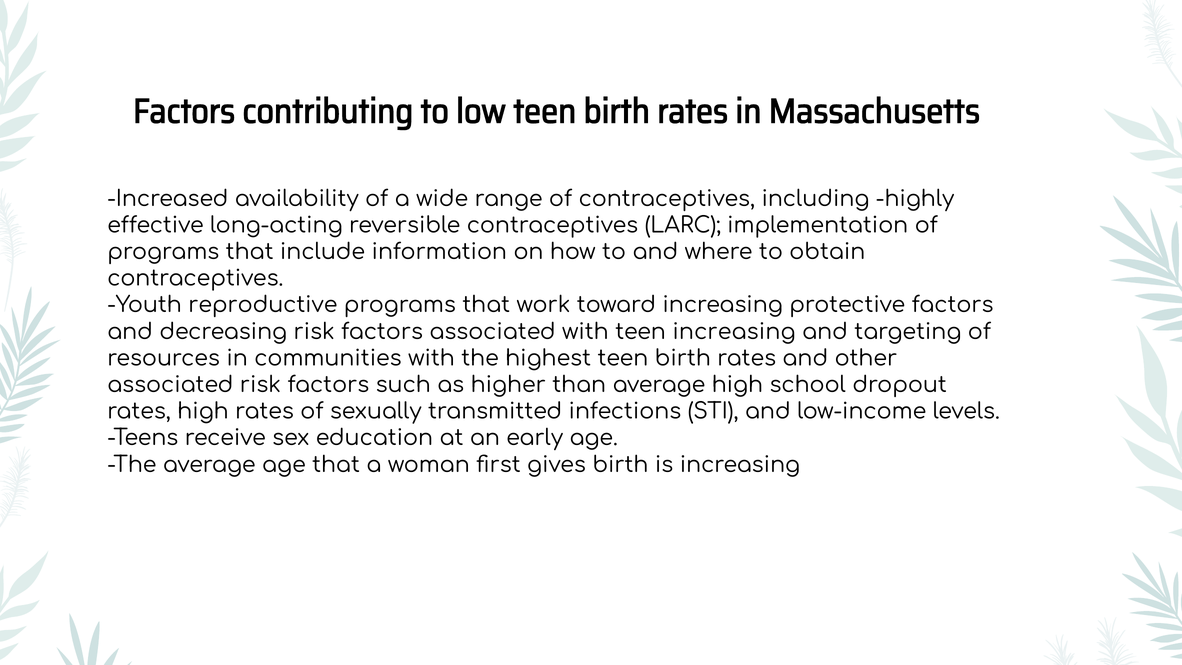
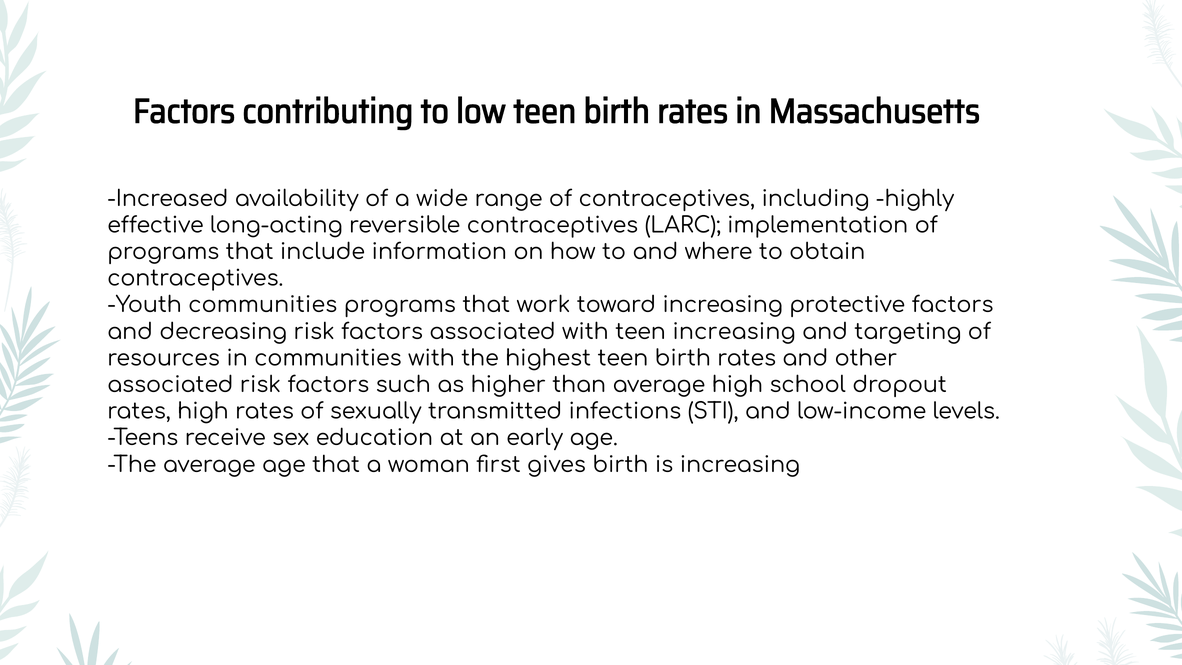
Youth reproductive: reproductive -> communities
